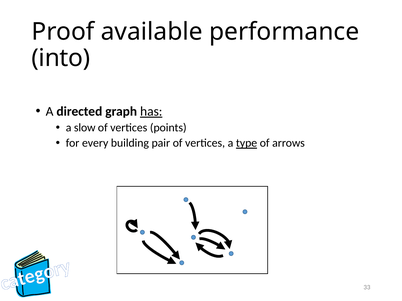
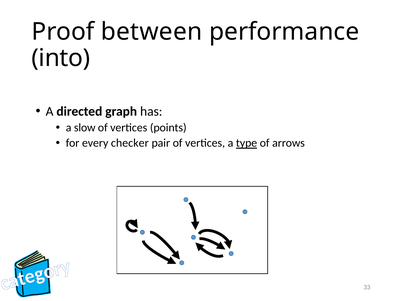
available: available -> between
has underline: present -> none
building: building -> checker
